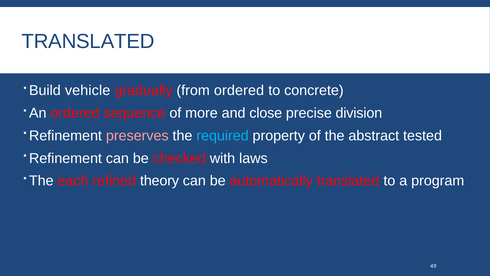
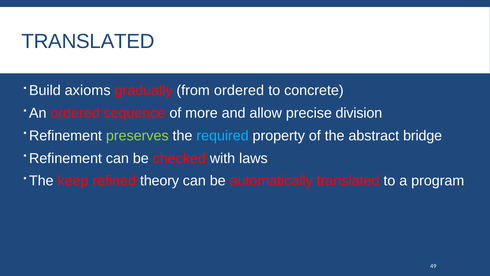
vehicle: vehicle -> axioms
close: close -> allow
preserves colour: pink -> light green
tested: tested -> bridge
each: each -> keep
